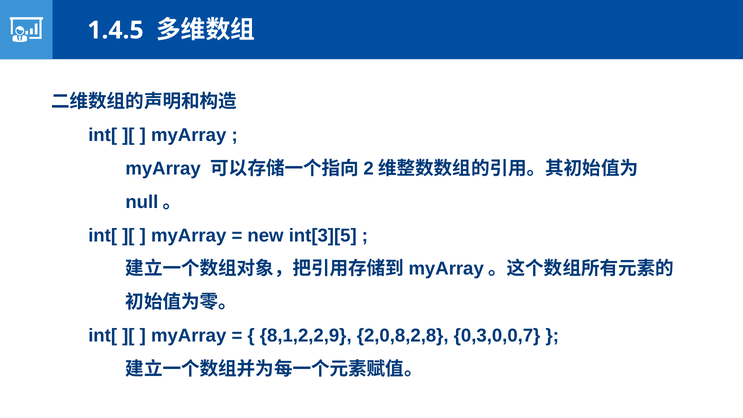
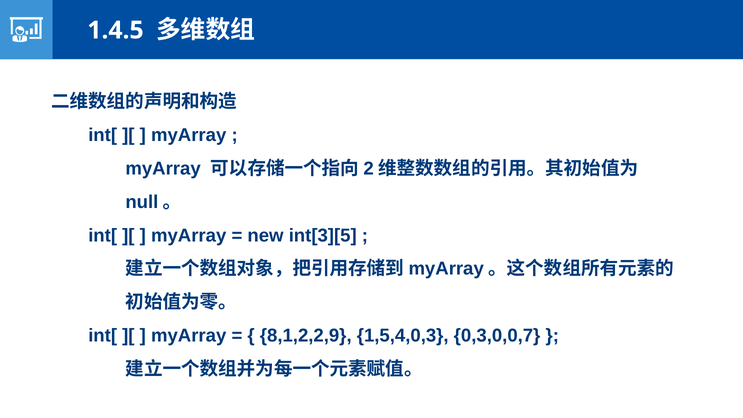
2,0,8,2,8: 2,0,8,2,8 -> 1,5,4,0,3
